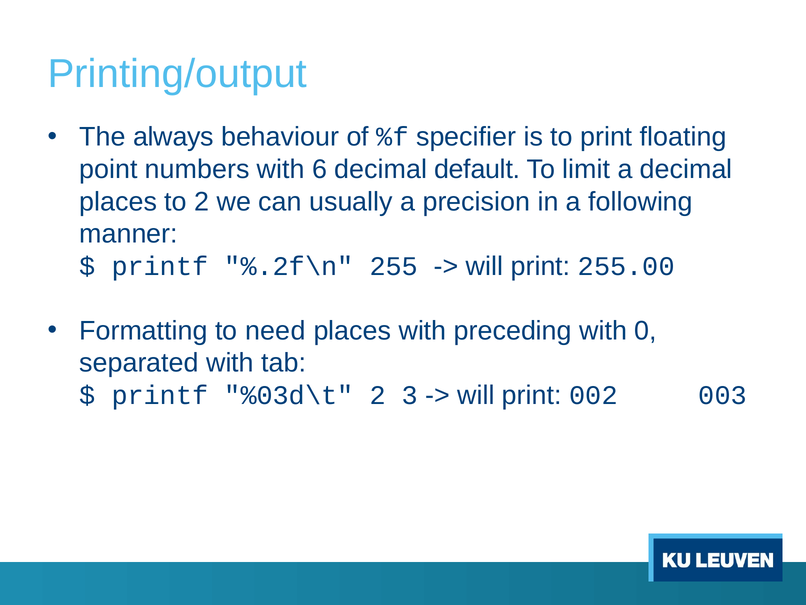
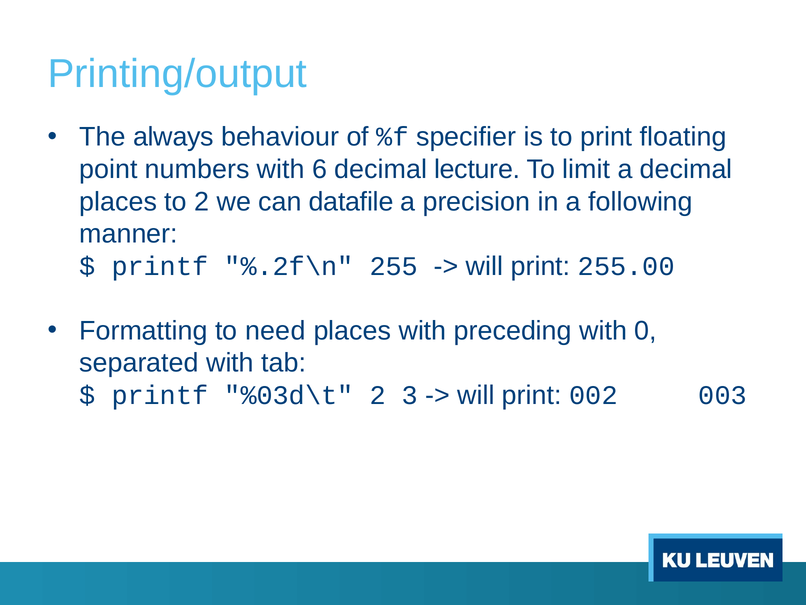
default: default -> lecture
usually: usually -> datafile
